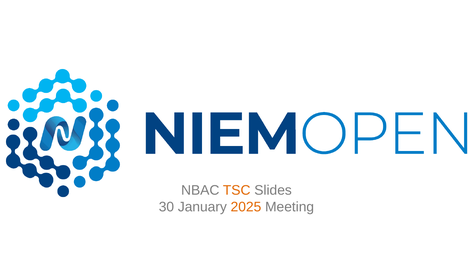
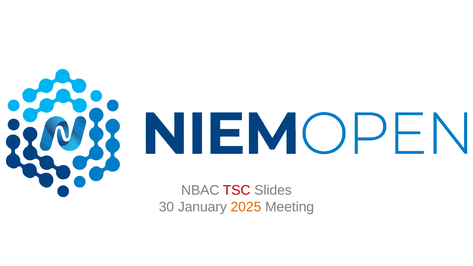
TSC colour: orange -> red
